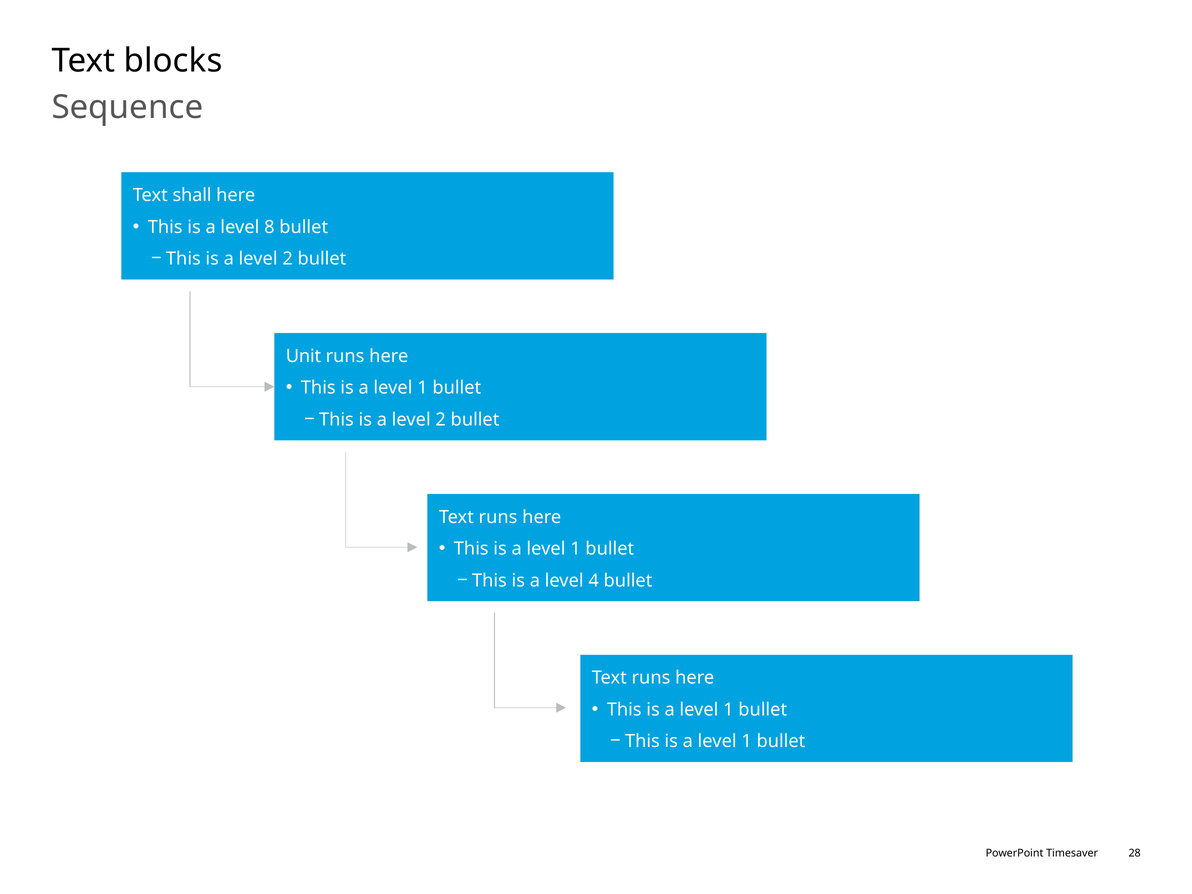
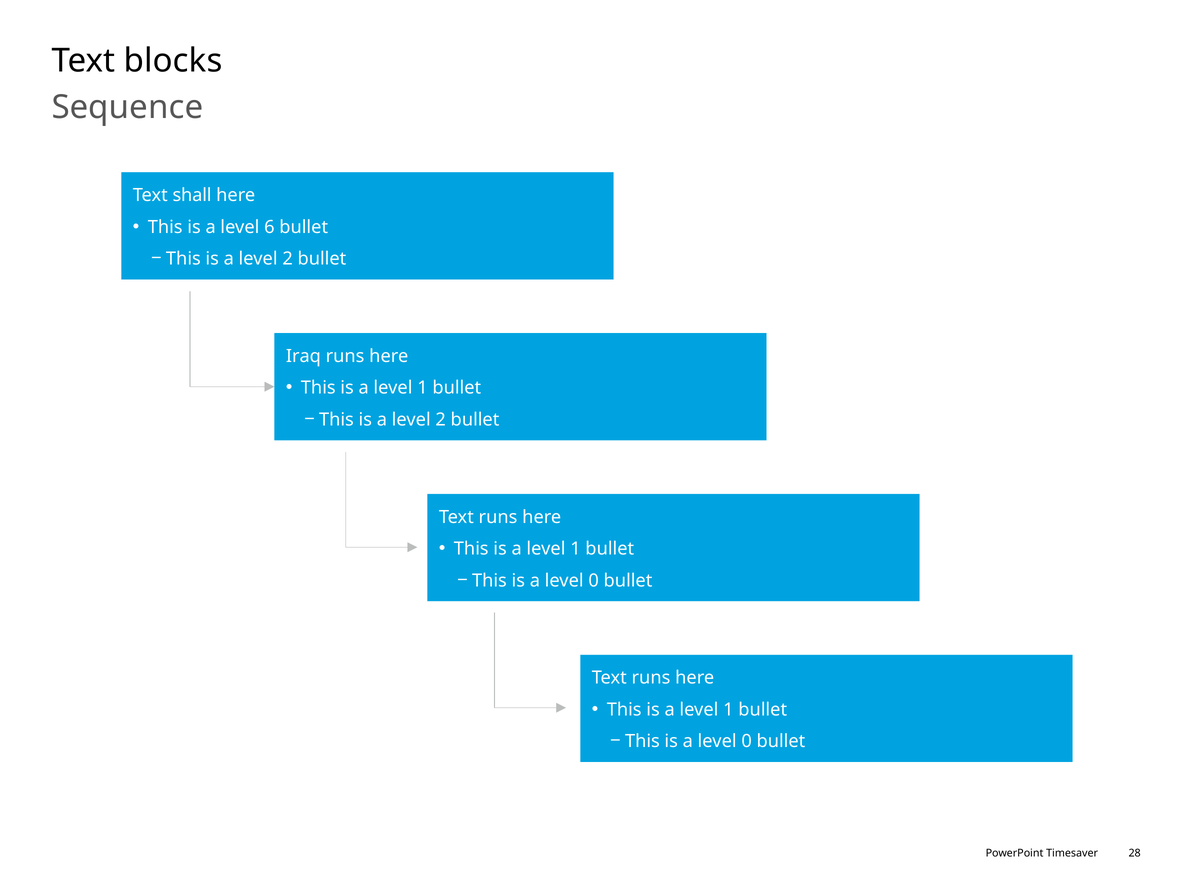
8: 8 -> 6
Unit: Unit -> Iraq
4 at (594, 581): 4 -> 0
1 at (747, 741): 1 -> 0
